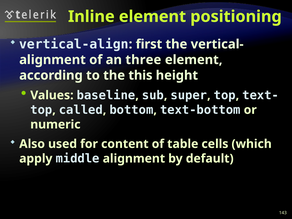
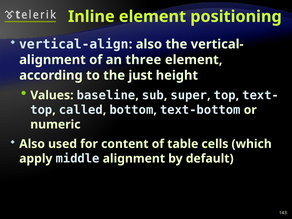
first at (149, 44): first -> also
this: this -> just
